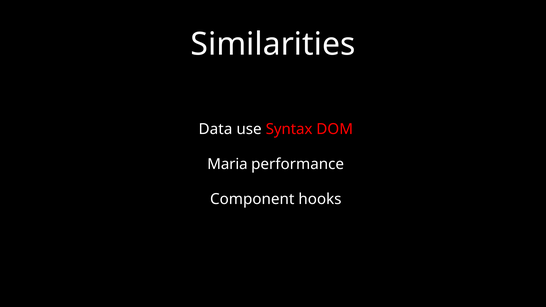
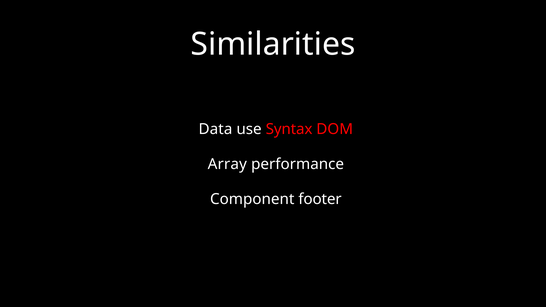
Maria: Maria -> Array
hooks: hooks -> footer
